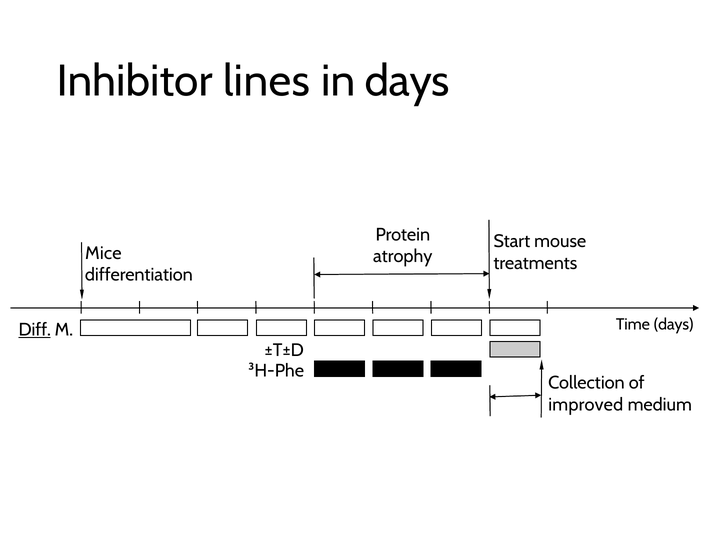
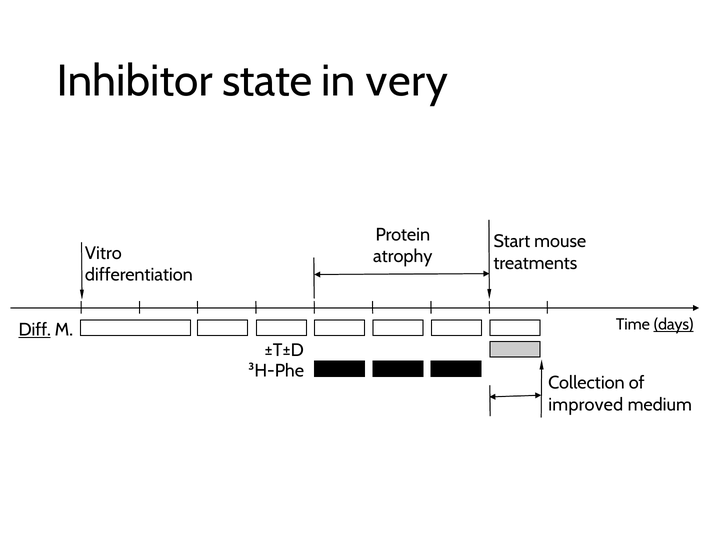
lines: lines -> state
in days: days -> very
Mice: Mice -> Vitro
days at (674, 325) underline: none -> present
